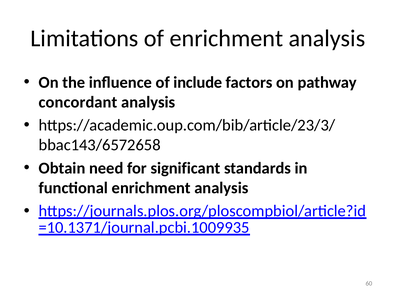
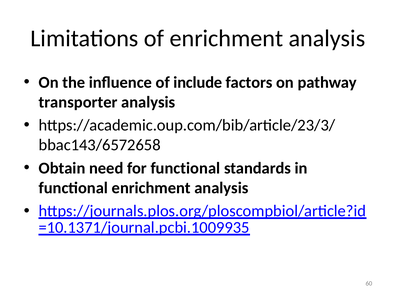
concordant: concordant -> transporter
for significant: significant -> functional
